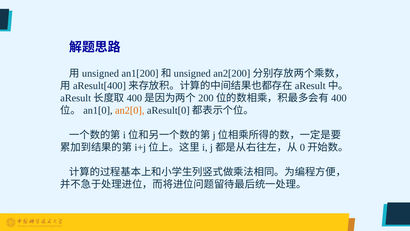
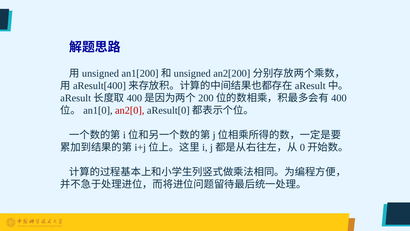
an2[0 colour: orange -> red
